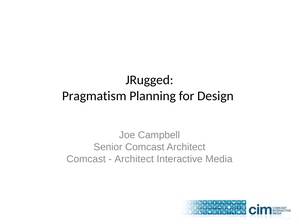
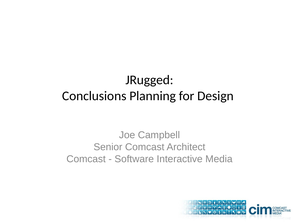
Pragmatism: Pragmatism -> Conclusions
Architect at (134, 159): Architect -> Software
